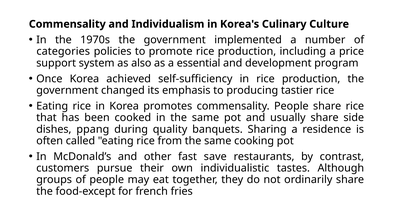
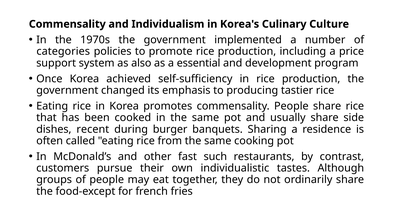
ppang: ppang -> recent
quality: quality -> burger
save: save -> such
